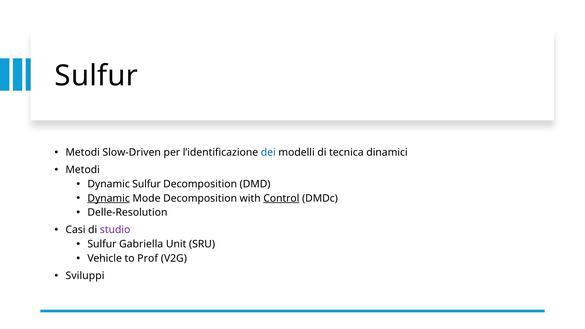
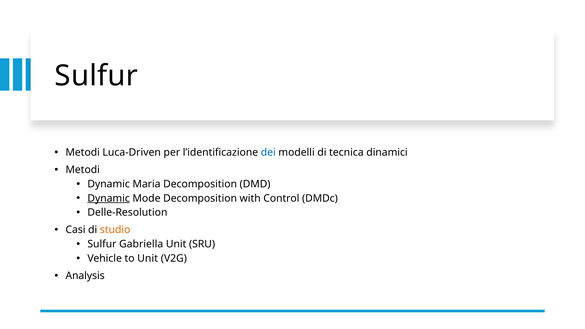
Slow-Driven: Slow-Driven -> Luca-Driven
Dynamic Sulfur: Sulfur -> Maria
Control underline: present -> none
studio colour: purple -> orange
to Prof: Prof -> Unit
Sviluppi: Sviluppi -> Analysis
